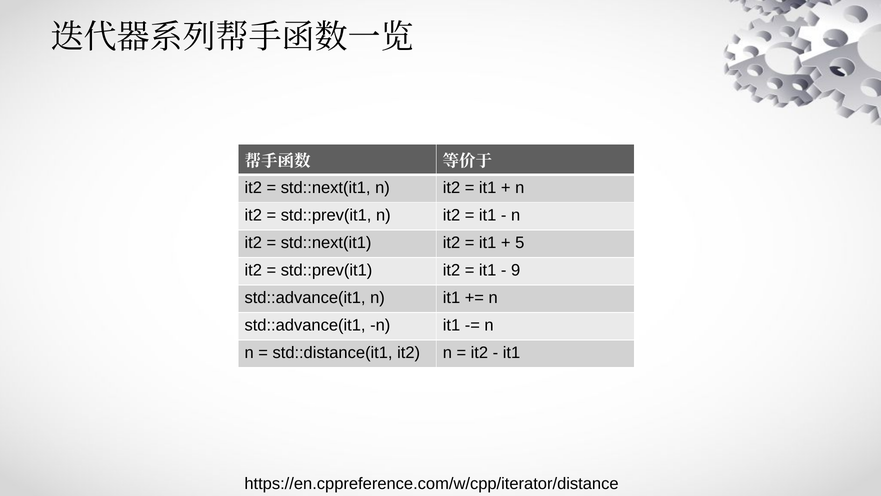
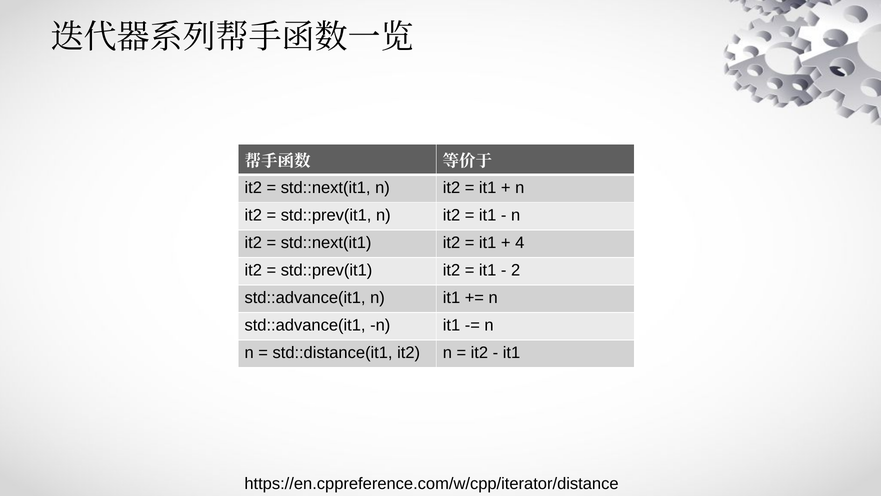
5: 5 -> 4
9: 9 -> 2
